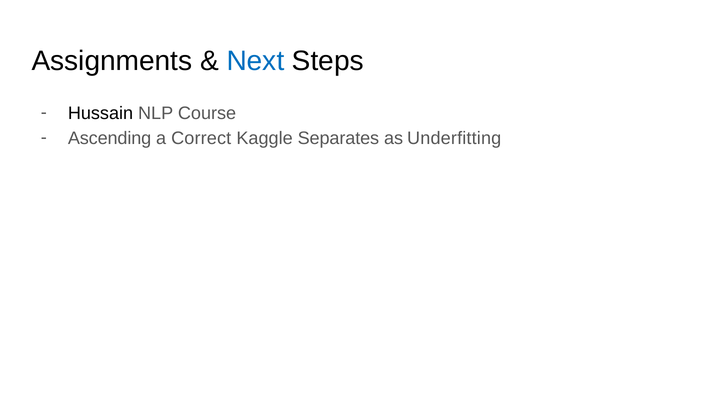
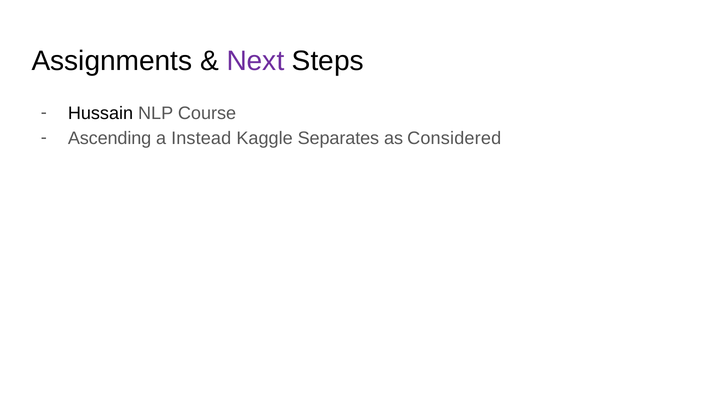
Next colour: blue -> purple
Correct: Correct -> Instead
Underfitting: Underfitting -> Considered
